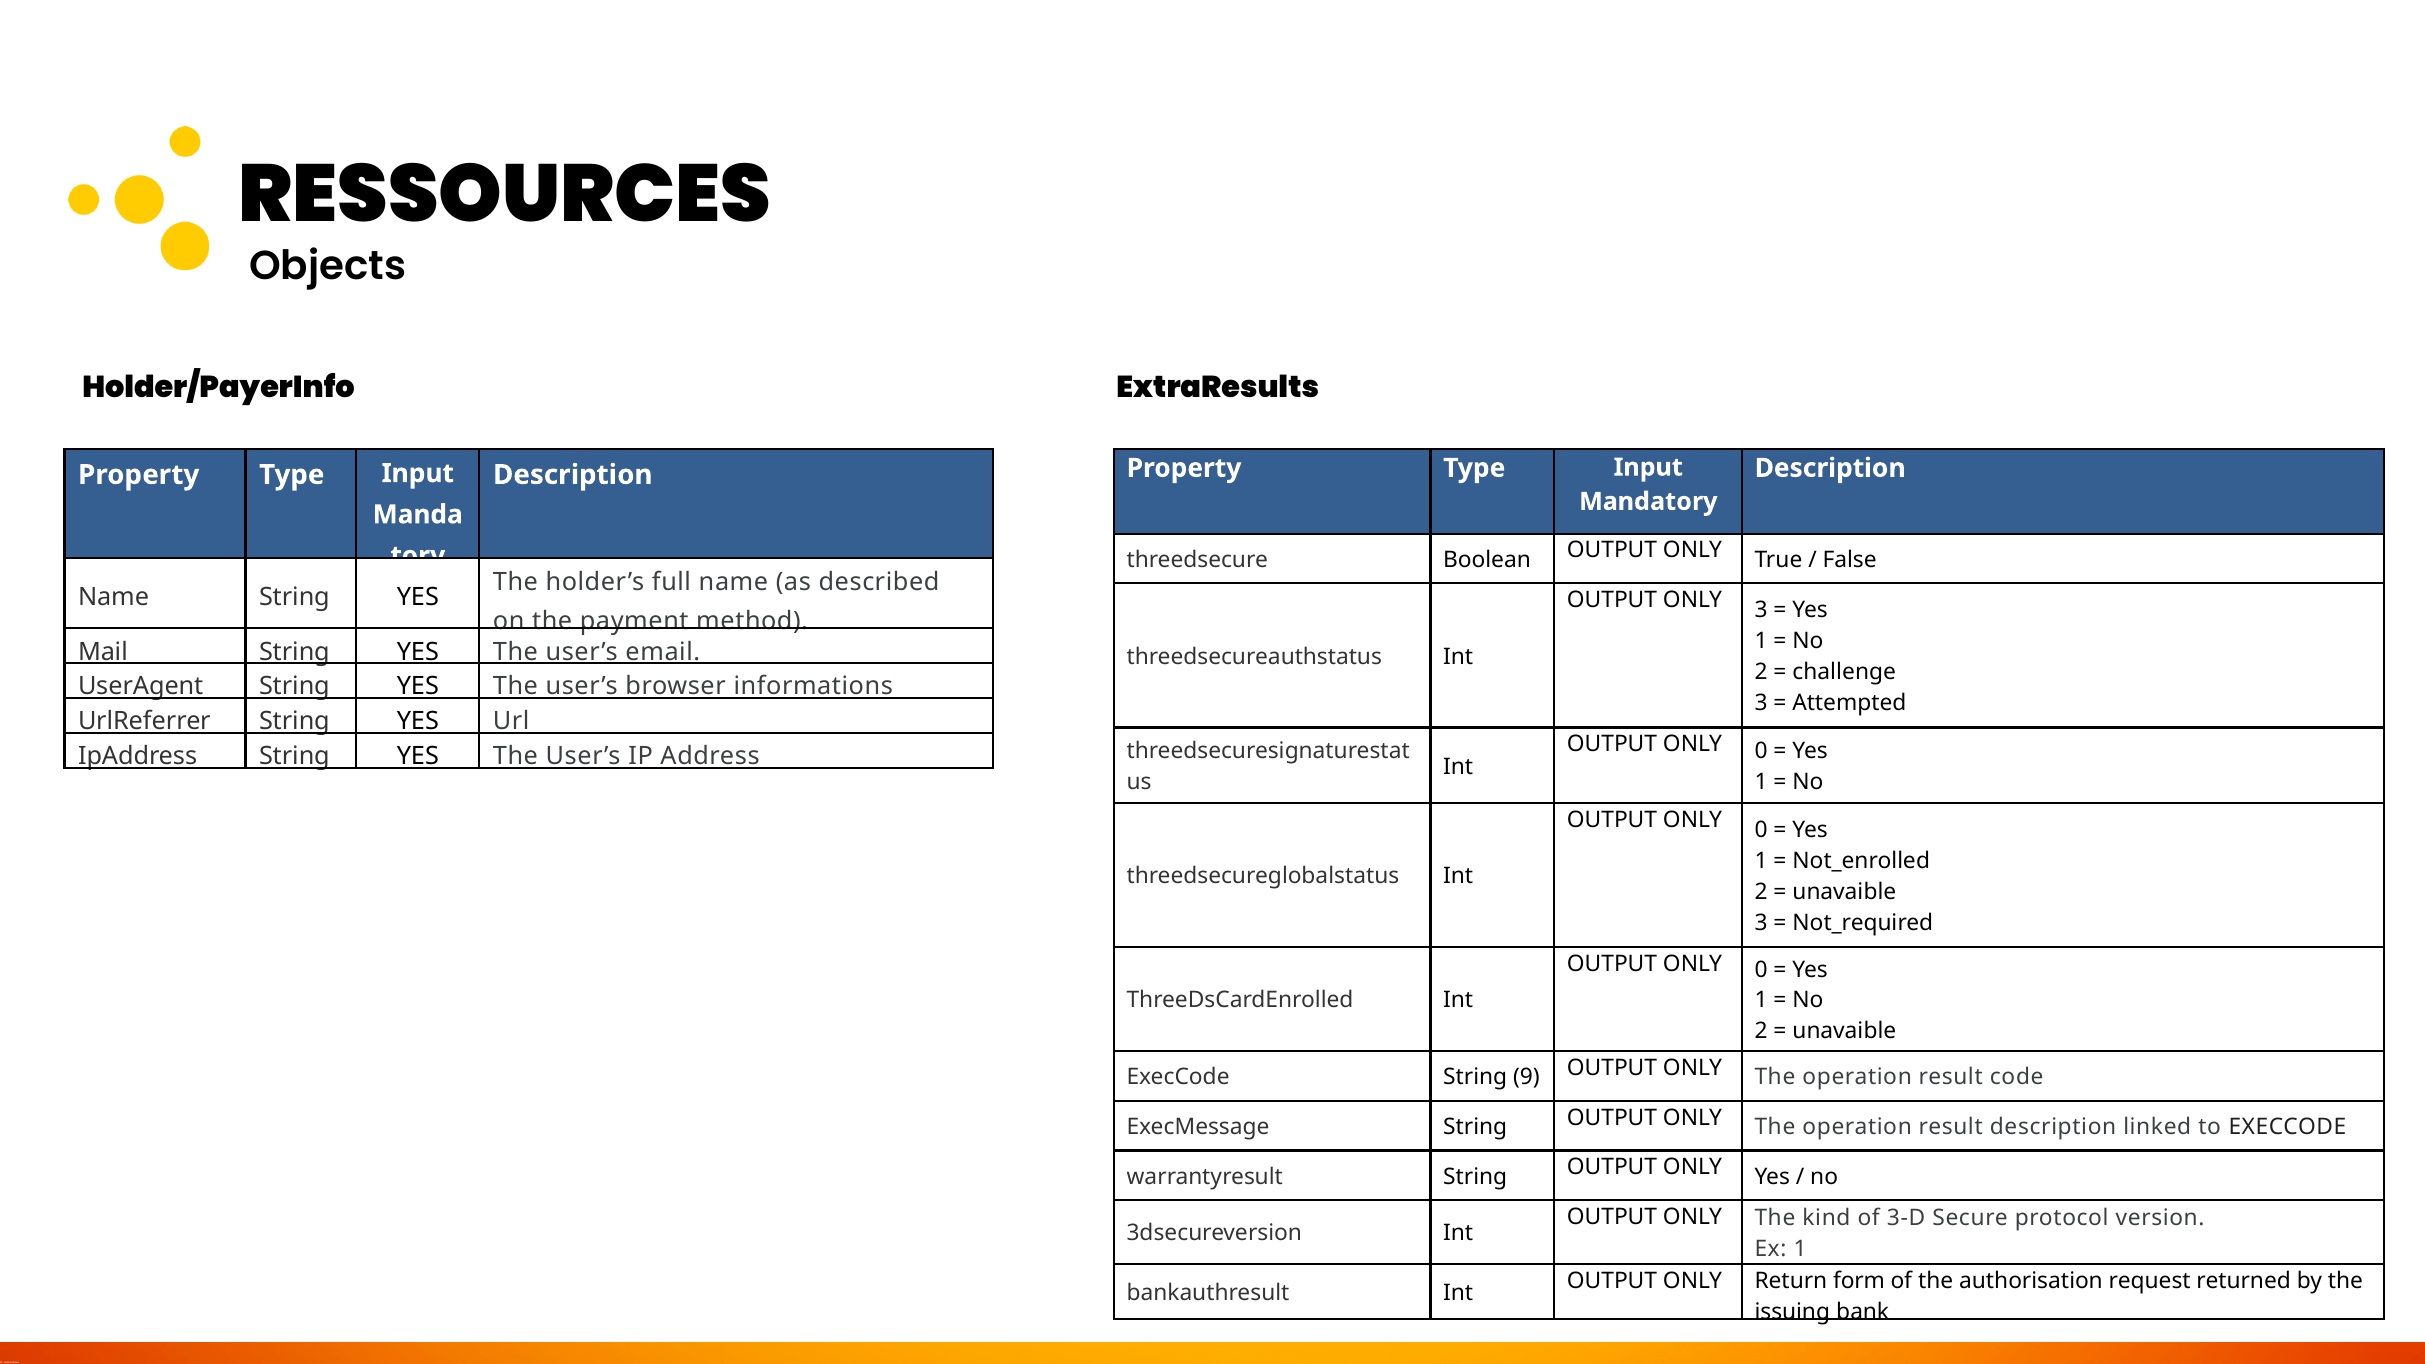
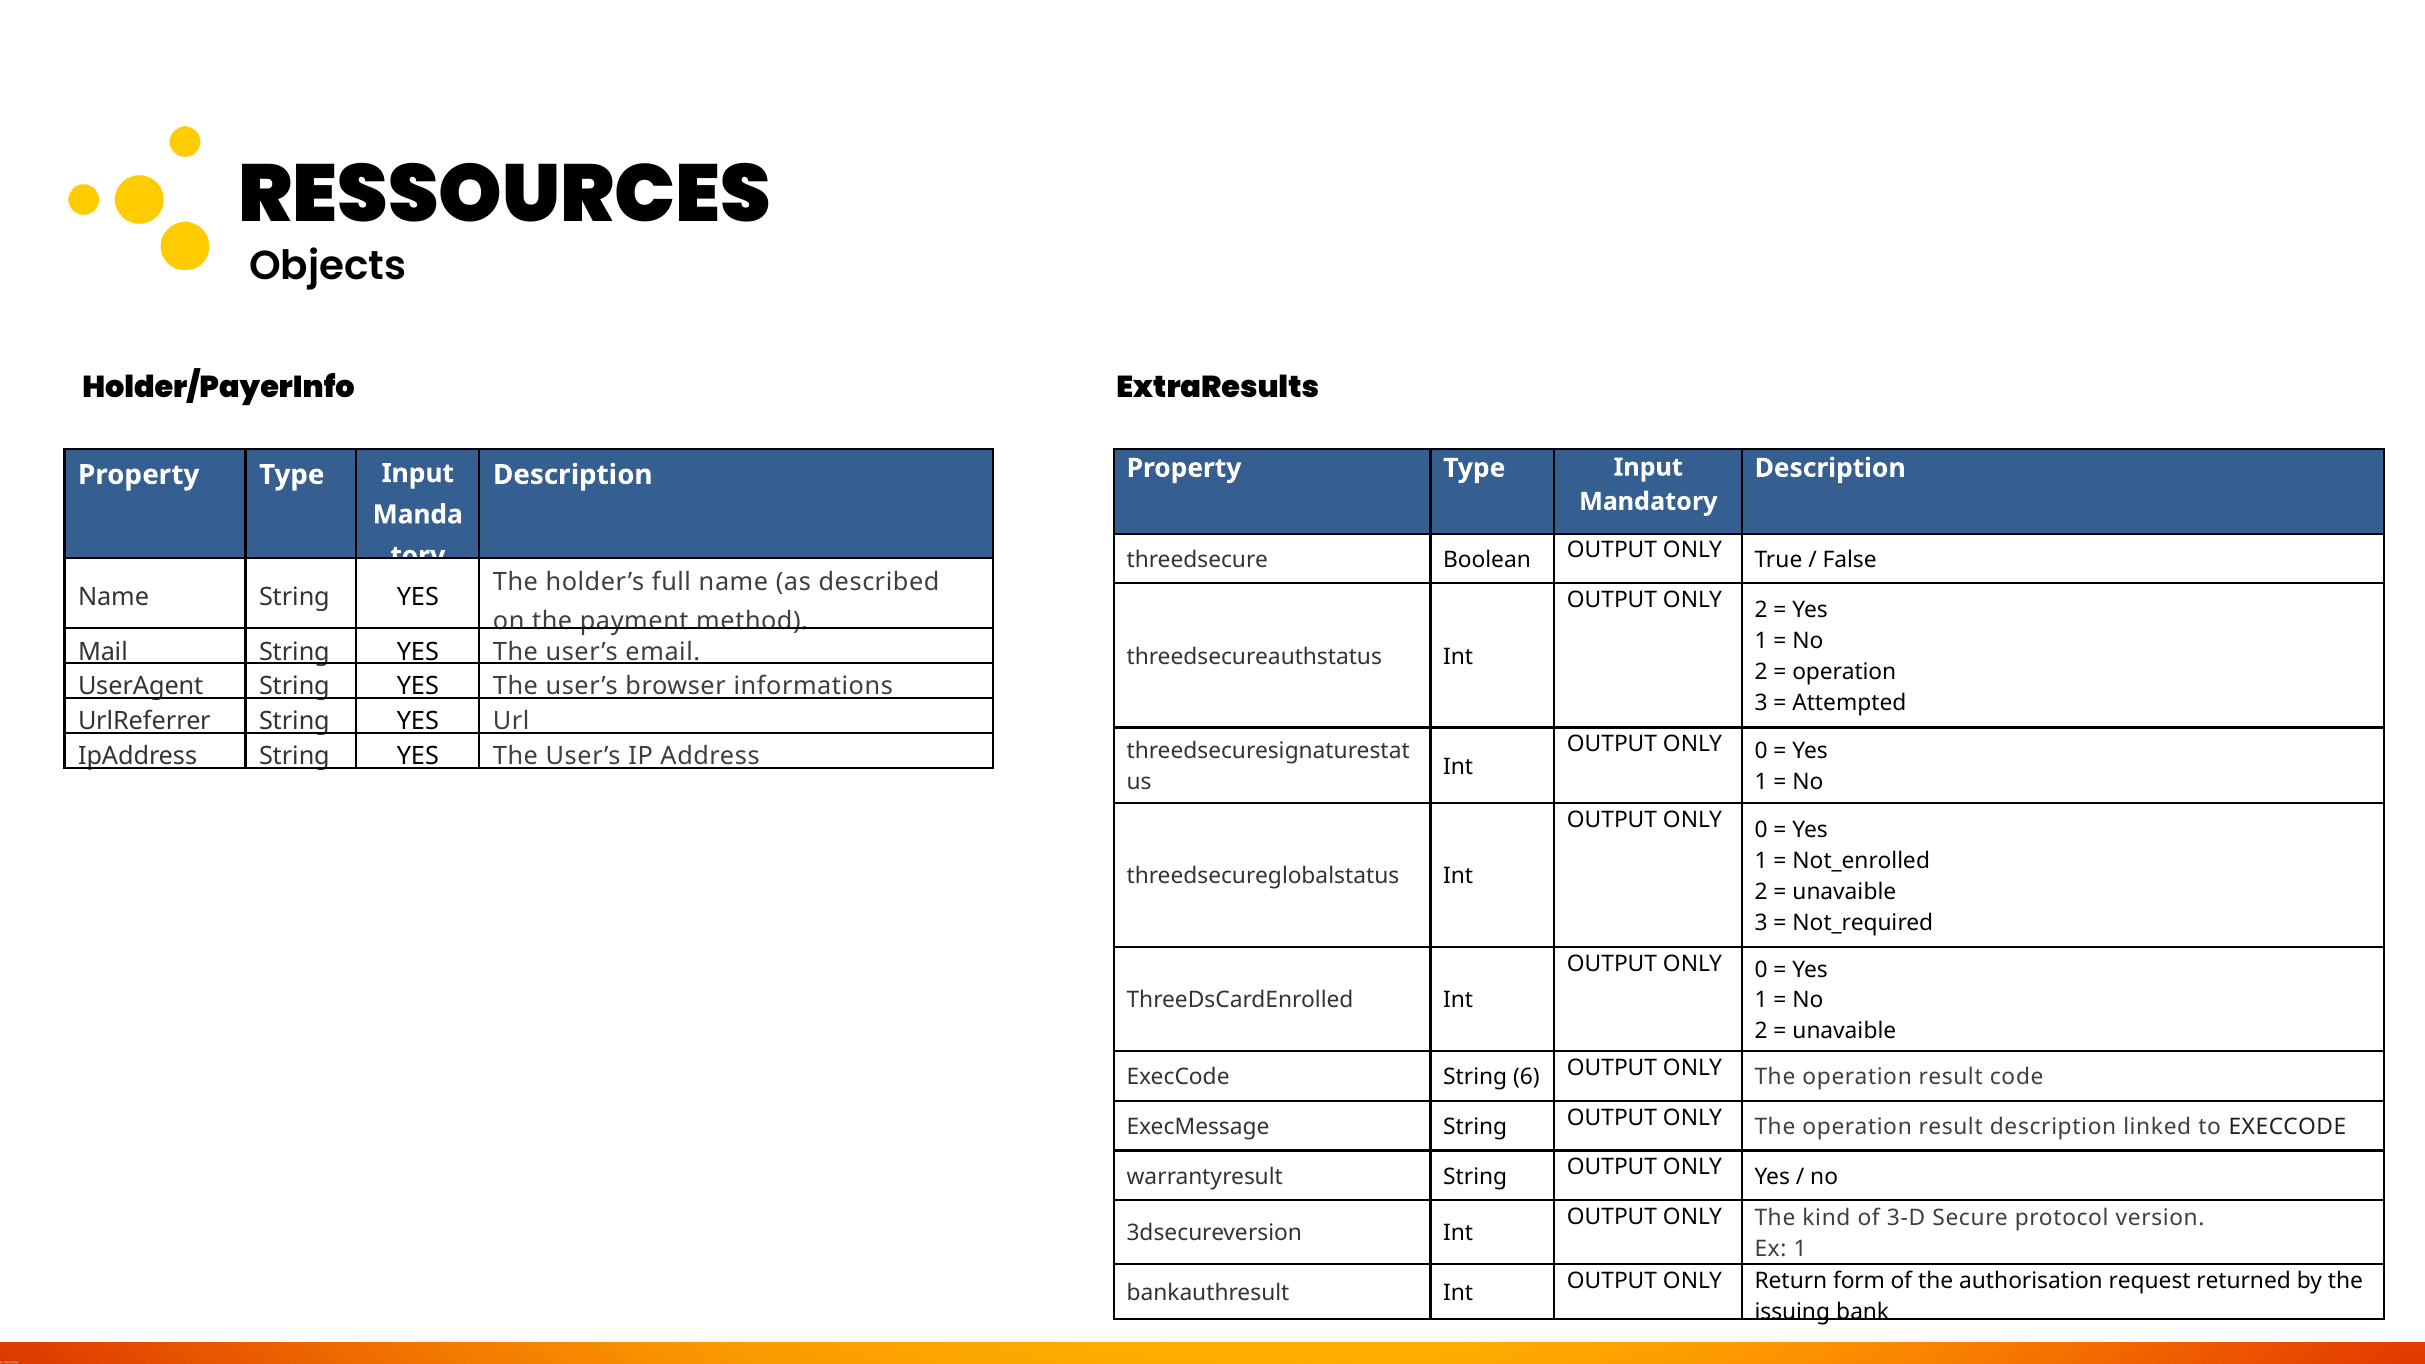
ONLY 3: 3 -> 2
challenge at (1844, 672): challenge -> operation
9: 9 -> 6
